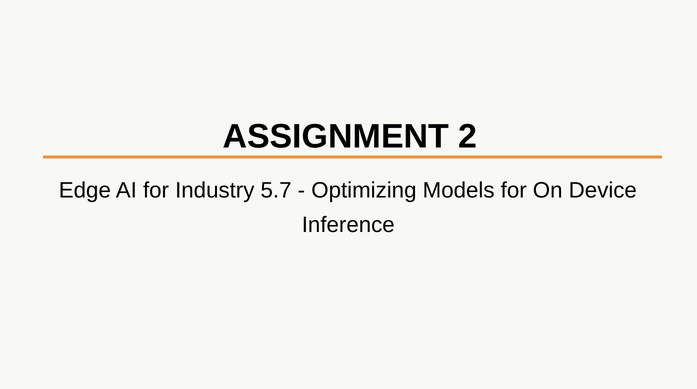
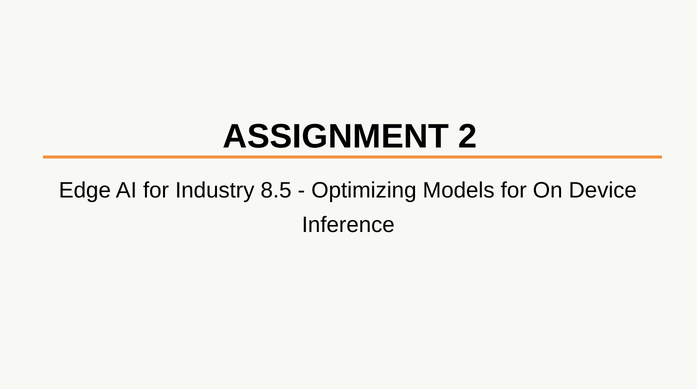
5.7: 5.7 -> 8.5
